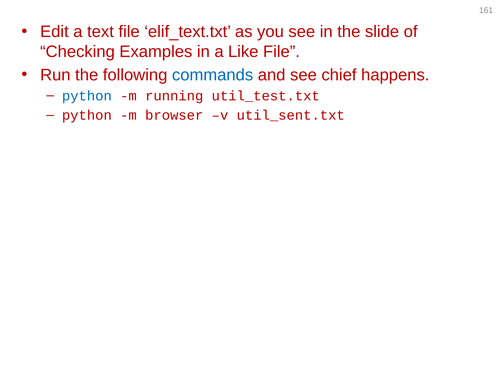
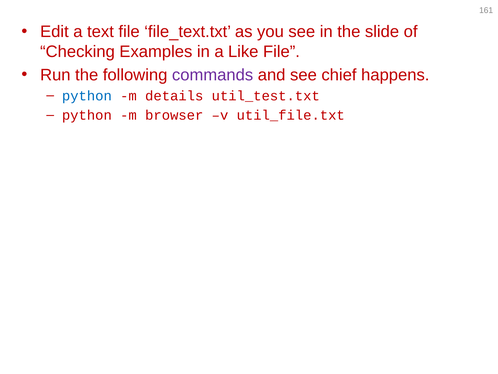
elif_text.txt: elif_text.txt -> file_text.txt
commands colour: blue -> purple
running: running -> details
util_sent.txt: util_sent.txt -> util_file.txt
